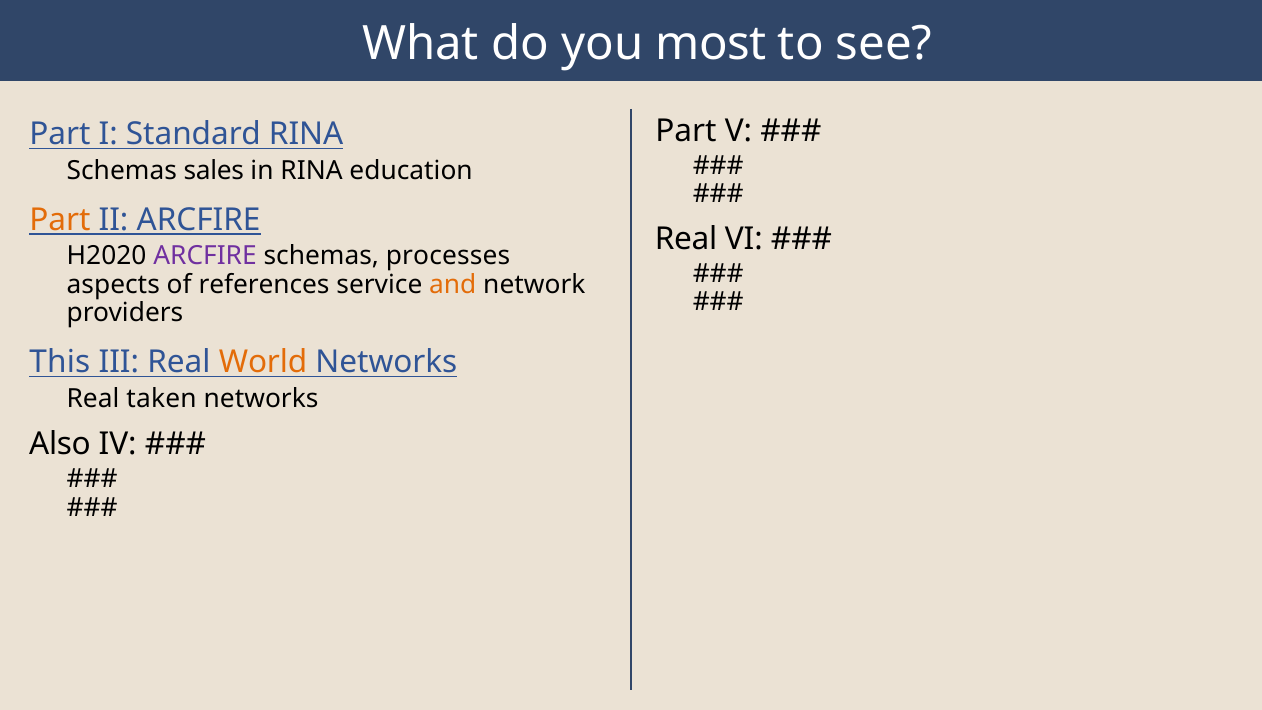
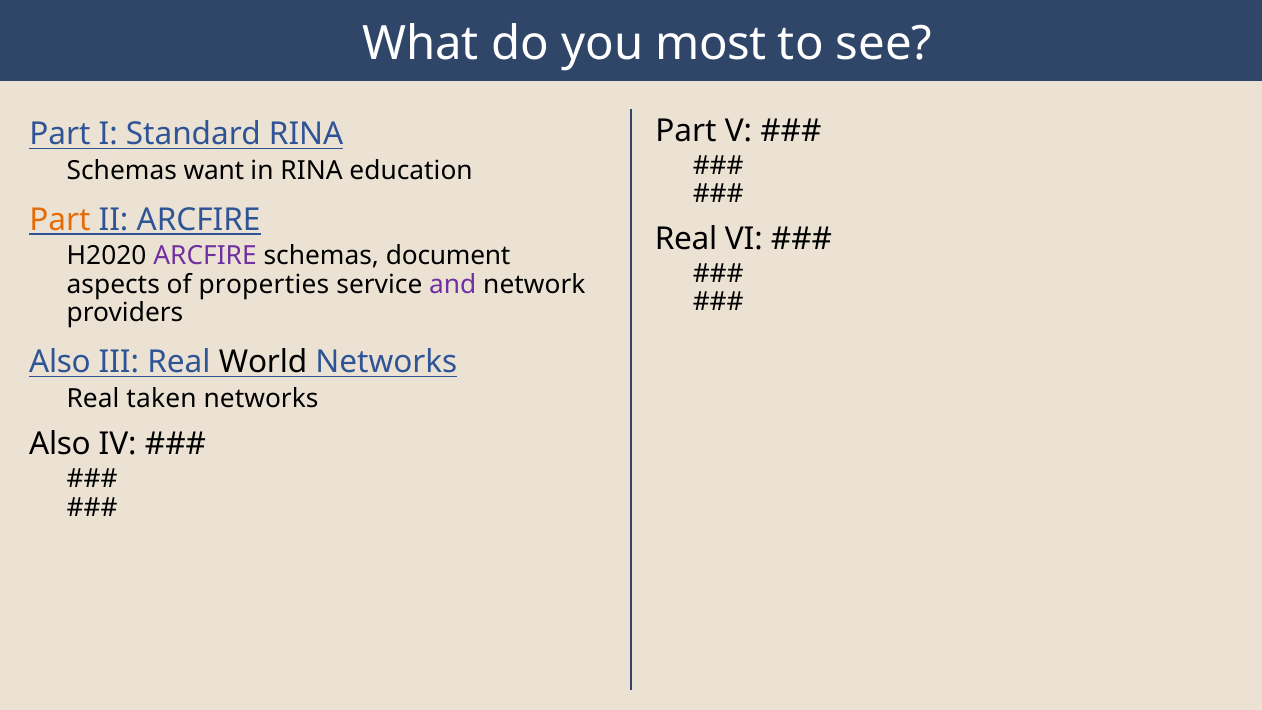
sales: sales -> want
processes: processes -> document
references: references -> properties
and colour: orange -> purple
This at (60, 362): This -> Also
World colour: orange -> black
